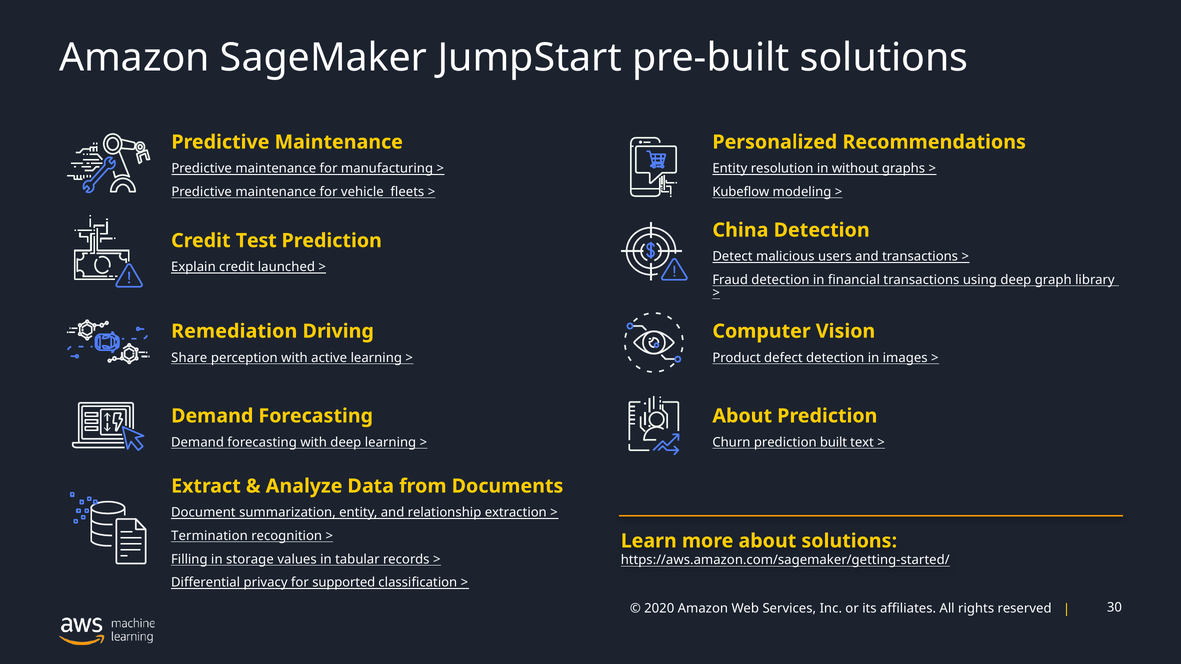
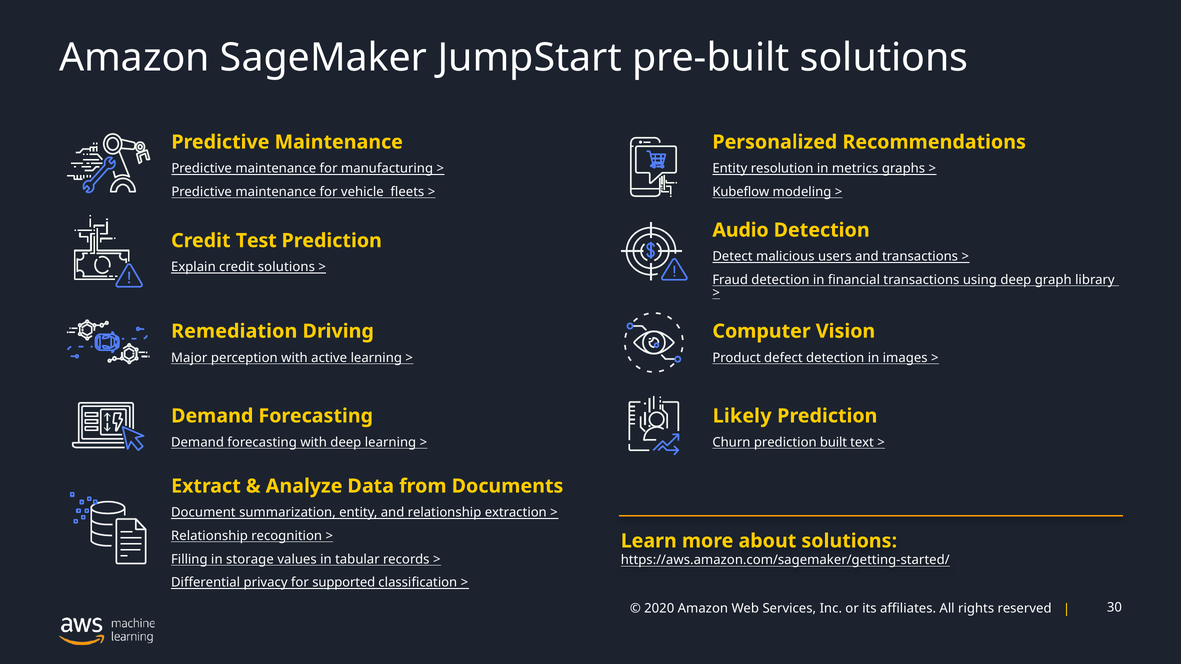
without: without -> metrics
China: China -> Audio
credit launched: launched -> solutions
Share: Share -> Major
About at (742, 416): About -> Likely
Termination at (209, 536): Termination -> Relationship
